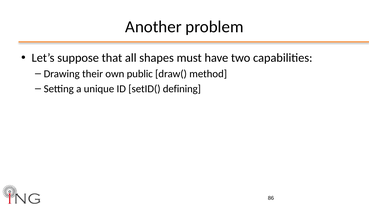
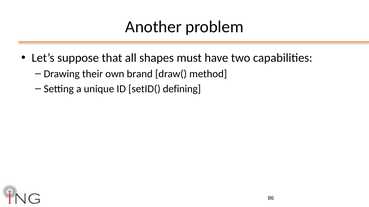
public: public -> brand
